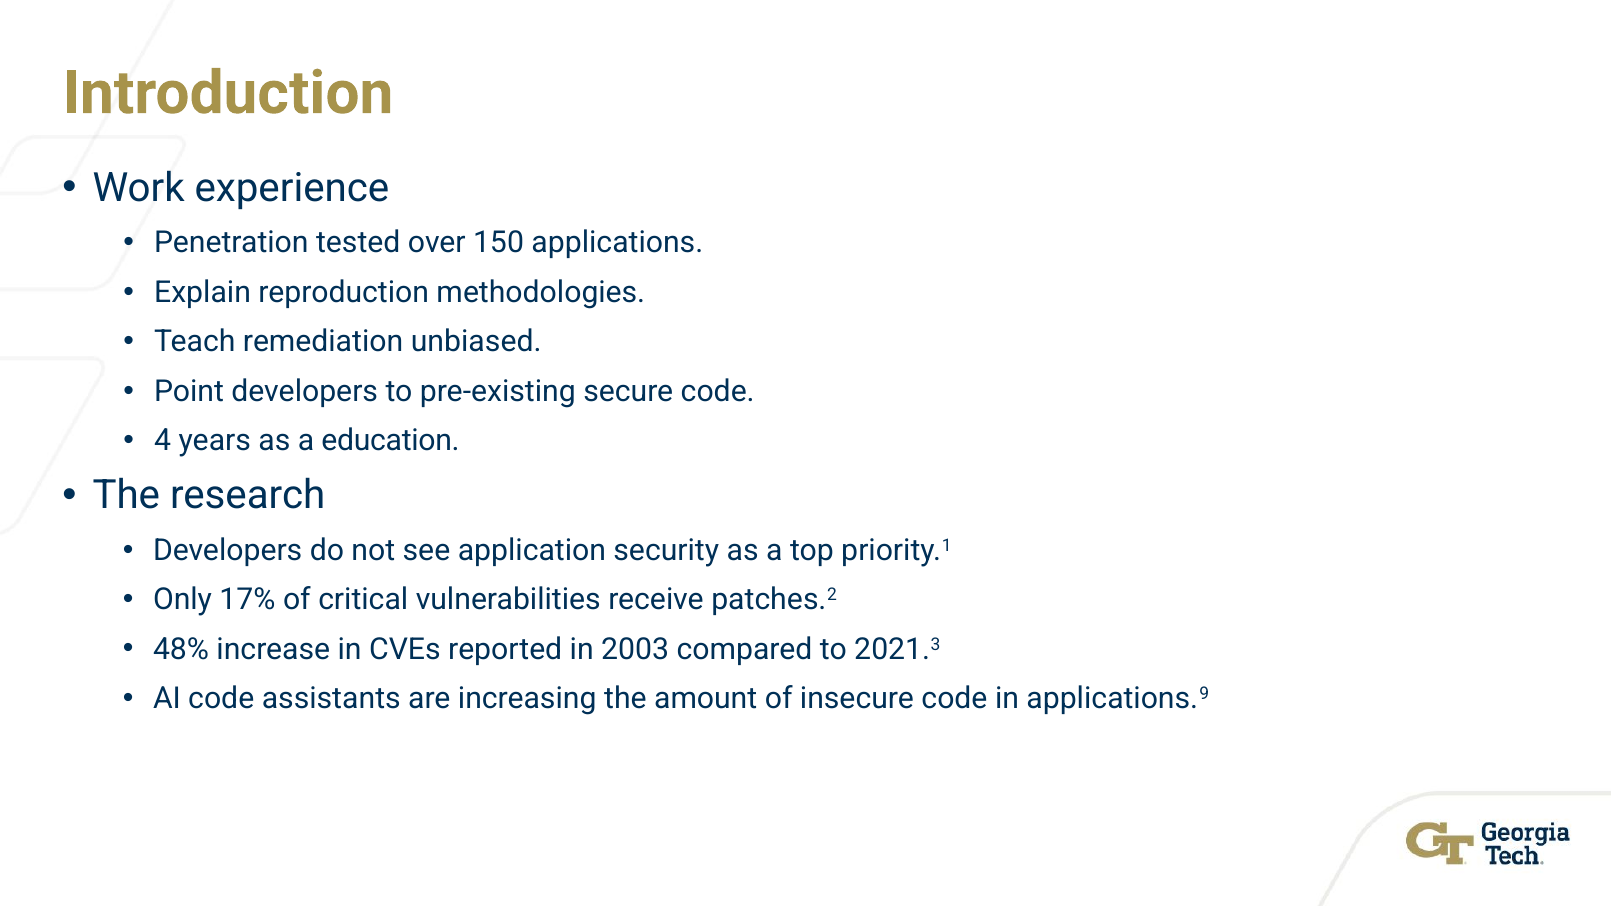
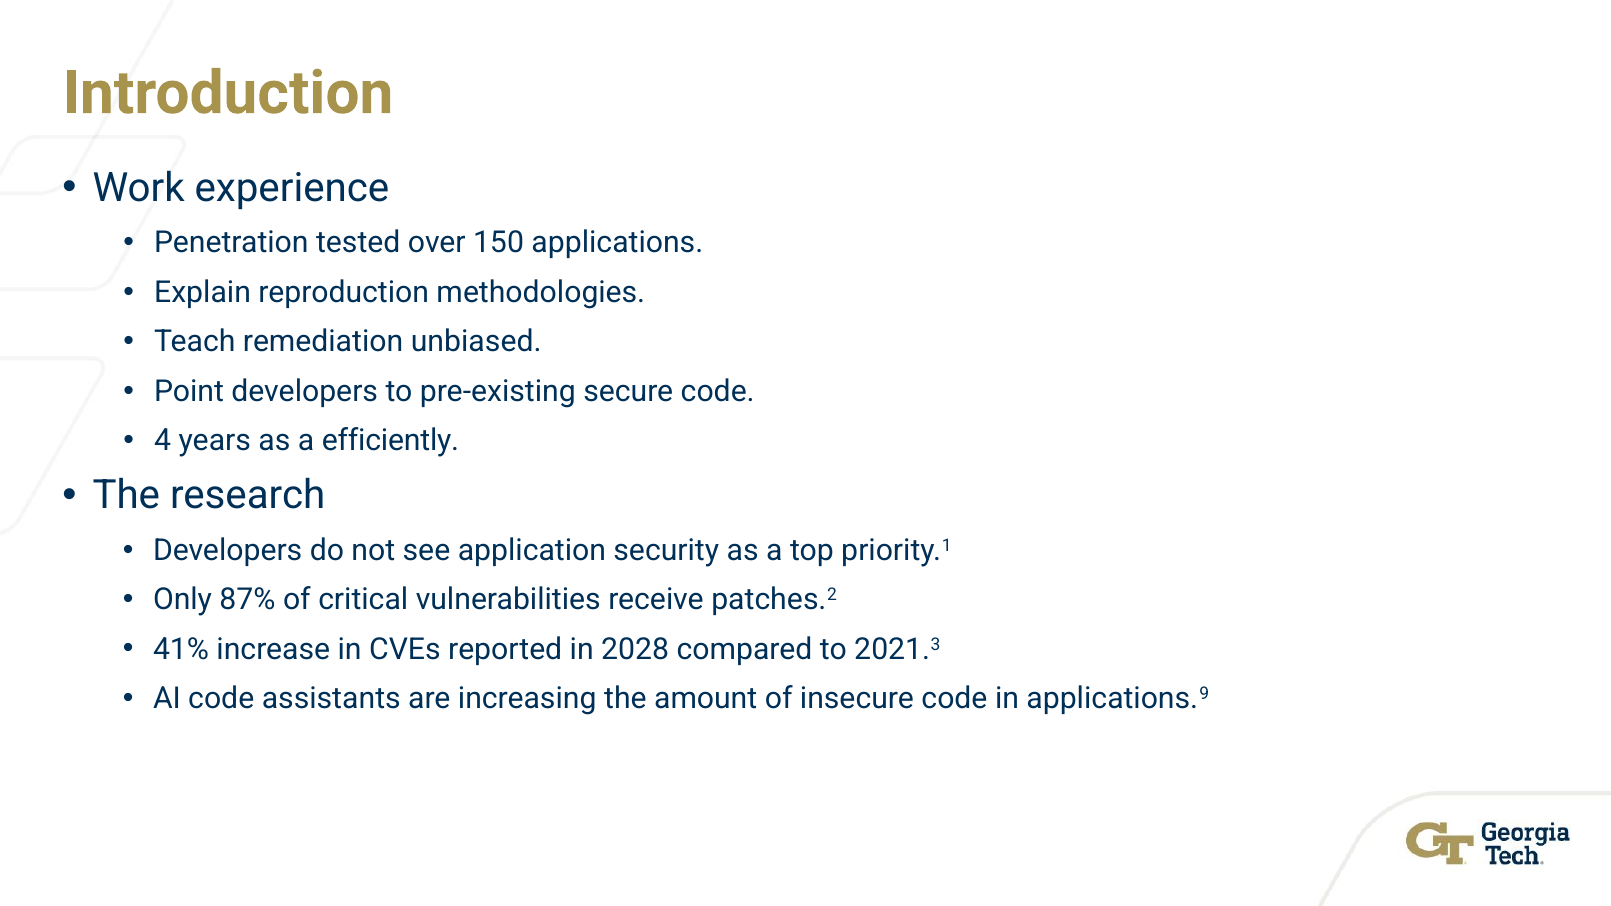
education: education -> efficiently
17%: 17% -> 87%
48%: 48% -> 41%
2003: 2003 -> 2028
